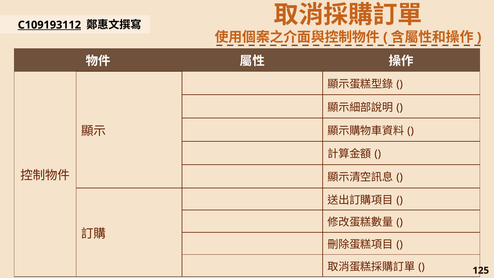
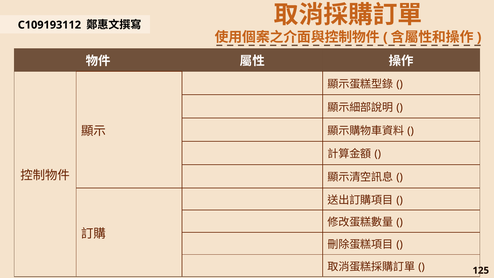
C109193112 underline: present -> none
